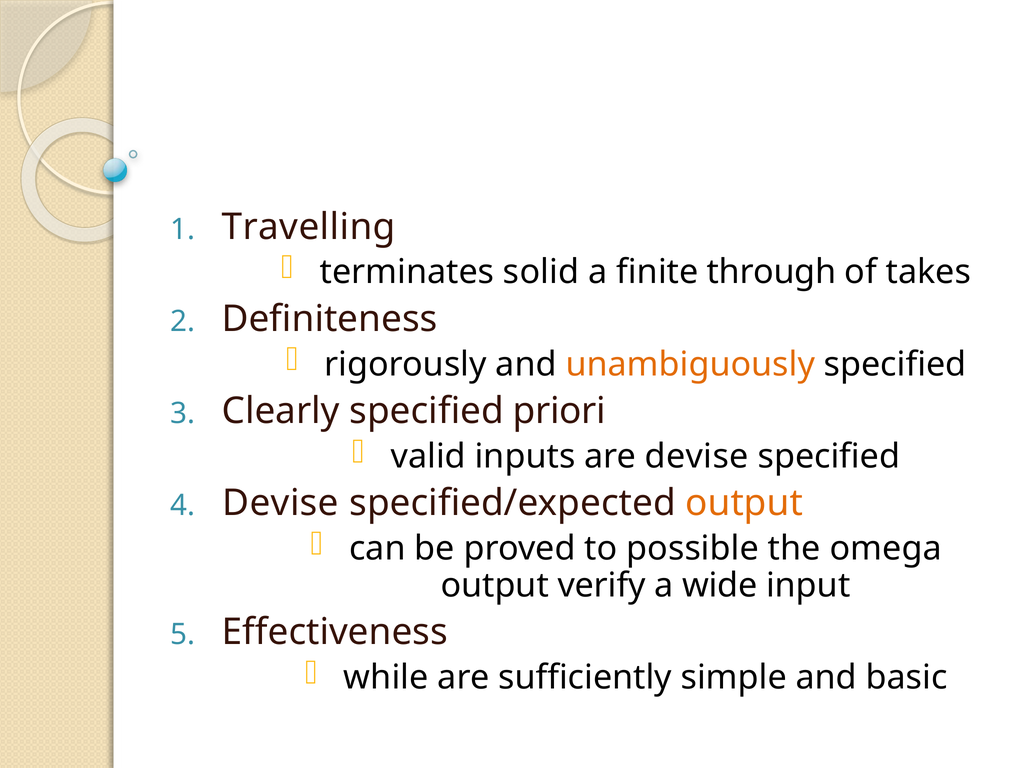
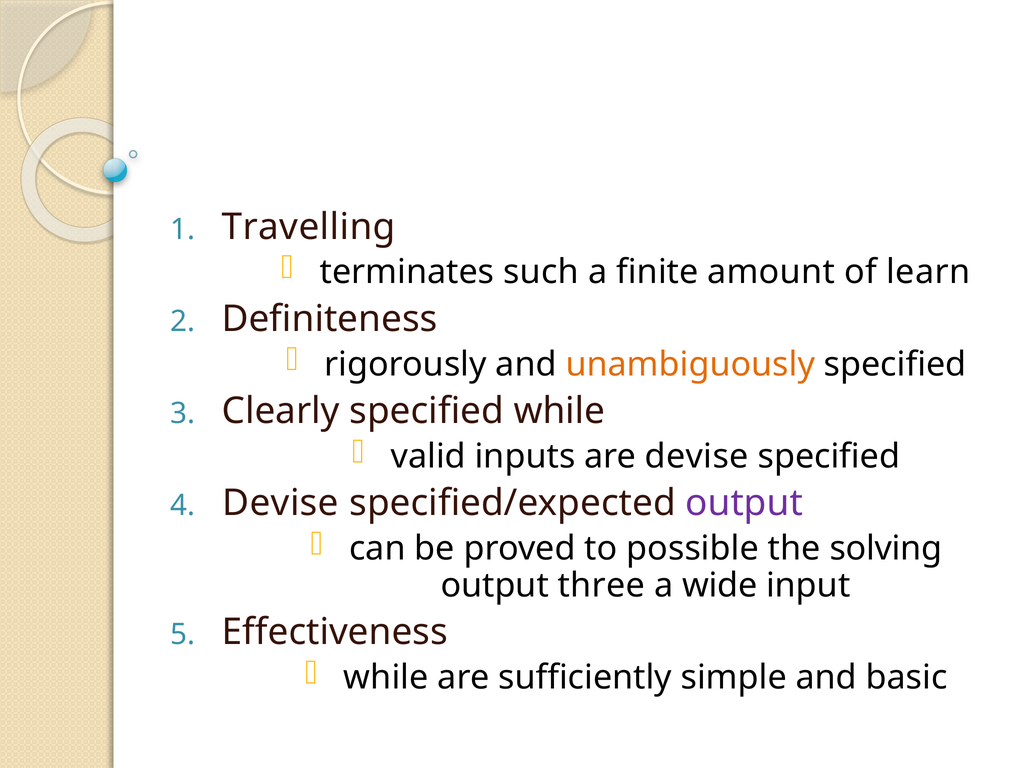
solid: solid -> such
through: through -> amount
takes: takes -> learn
specified priori: priori -> while
output at (744, 503) colour: orange -> purple
omega: omega -> solving
verify: verify -> three
